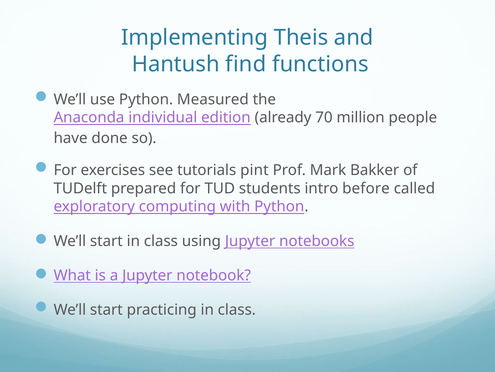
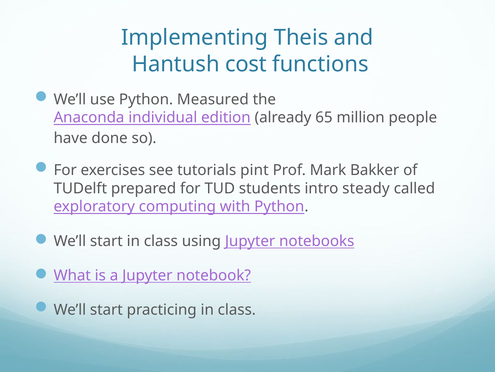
find: find -> cost
70: 70 -> 65
before: before -> steady
